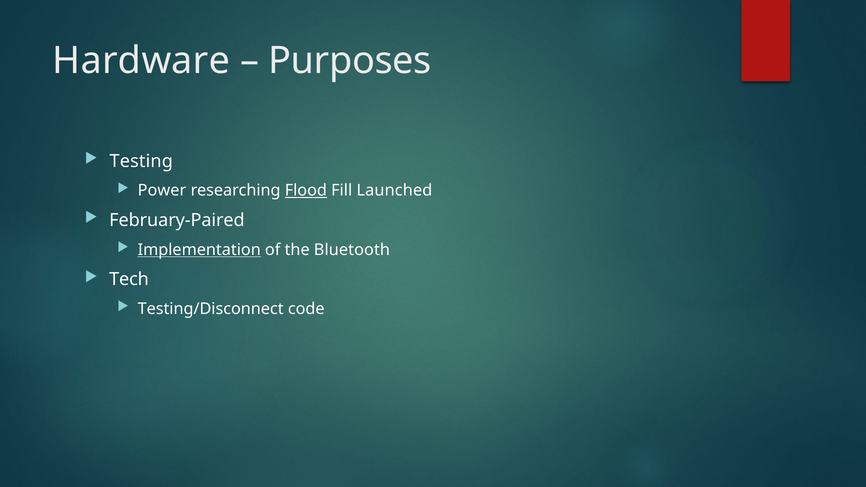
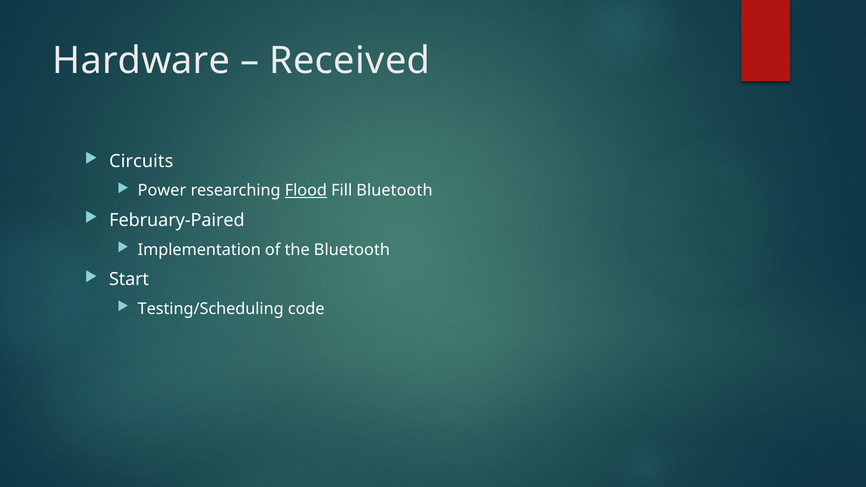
Purposes: Purposes -> Received
Testing: Testing -> Circuits
Fill Launched: Launched -> Bluetooth
Implementation underline: present -> none
Tech: Tech -> Start
Testing/Disconnect: Testing/Disconnect -> Testing/Scheduling
